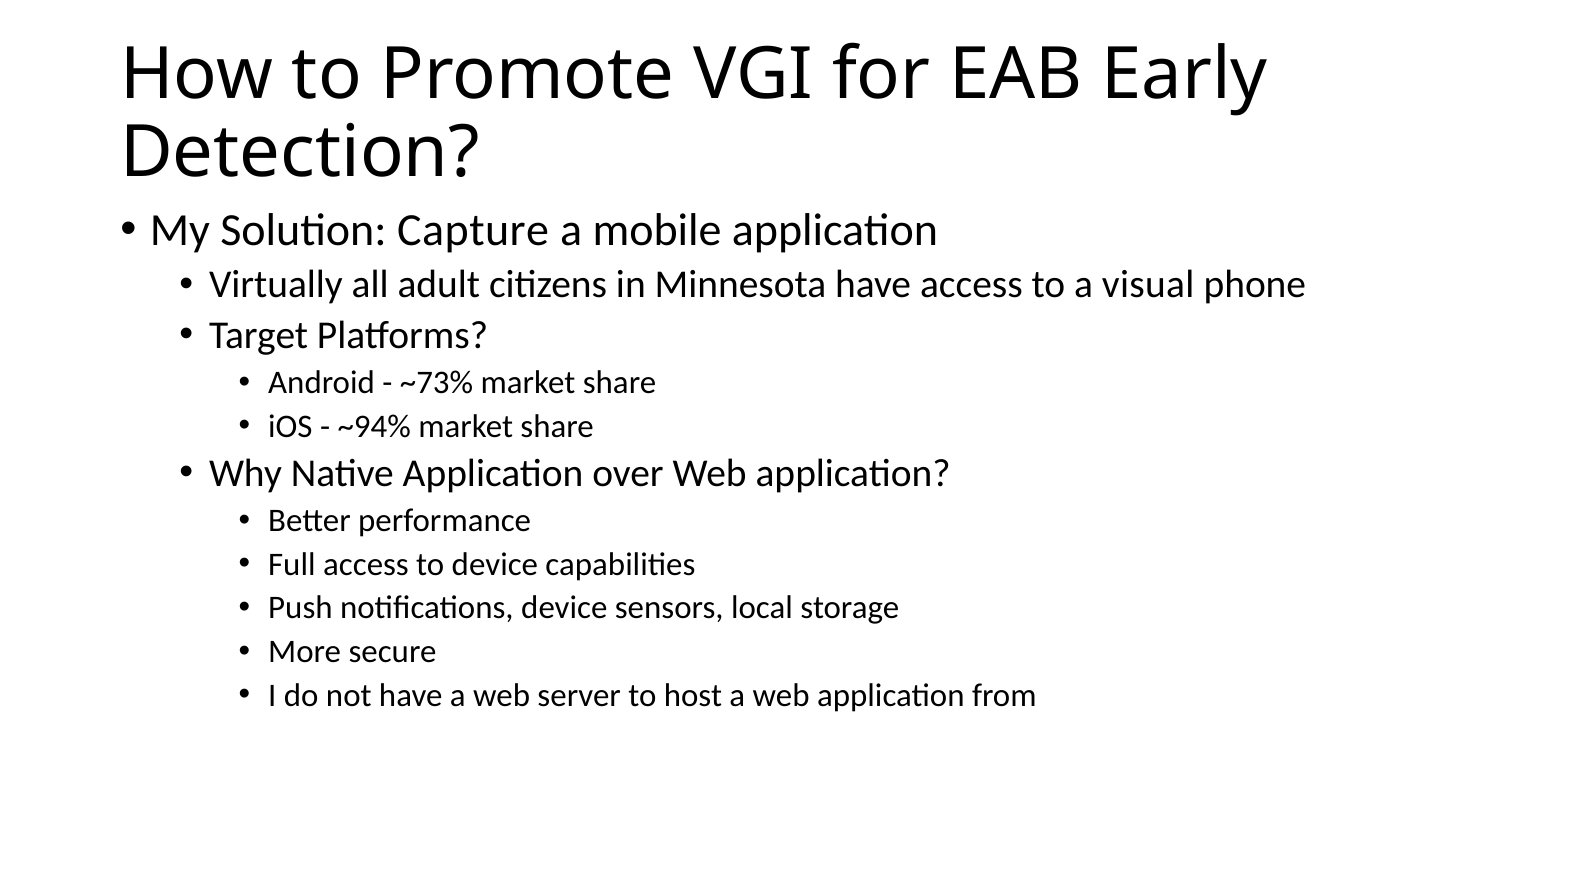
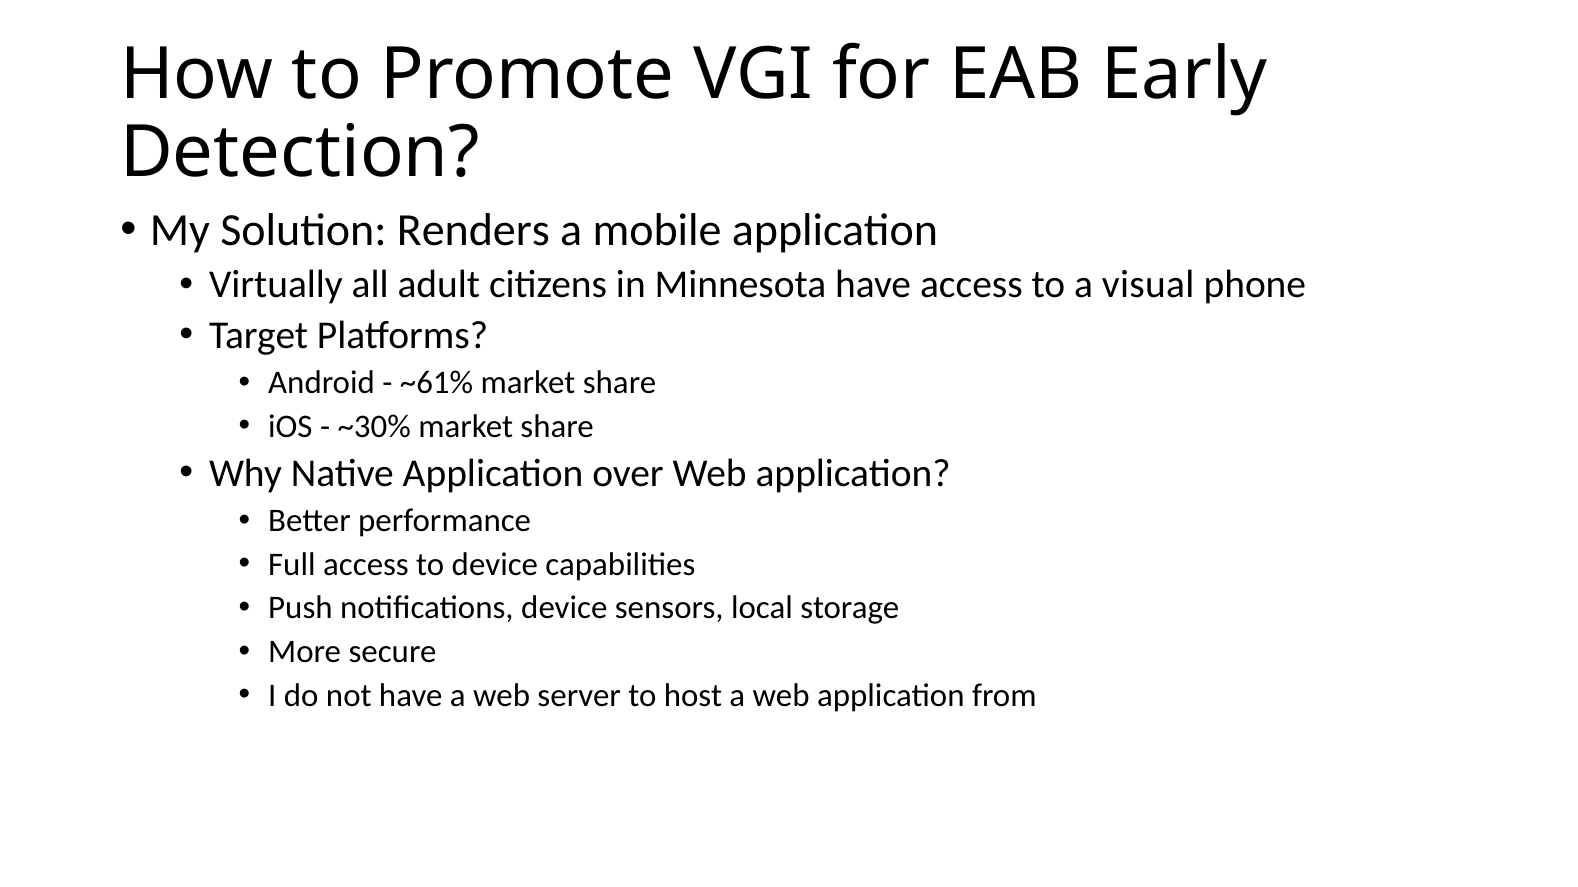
Capture: Capture -> Renders
~73%: ~73% -> ~61%
~94%: ~94% -> ~30%
